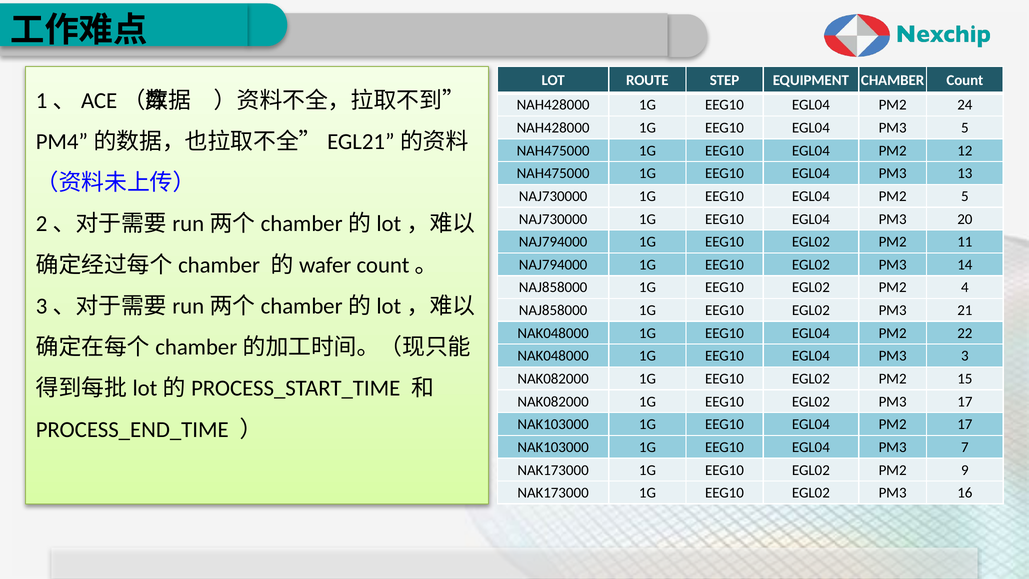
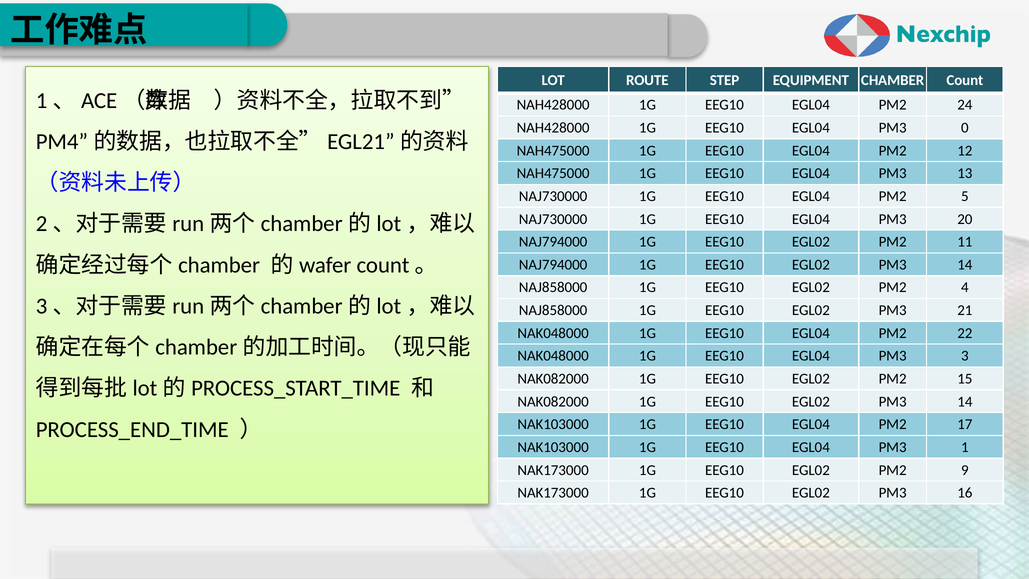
PM3 5: 5 -> 0
17 at (965, 402): 17 -> 14
7: 7 -> 1
